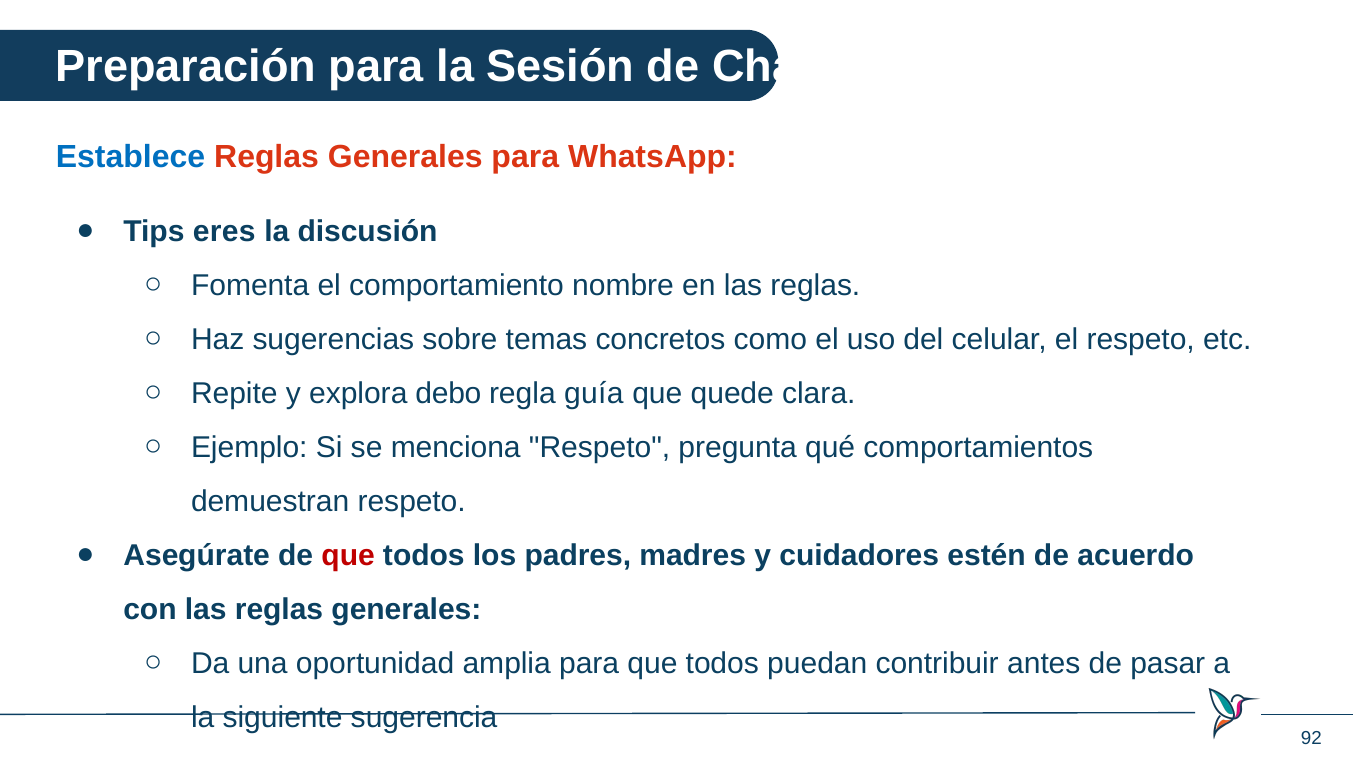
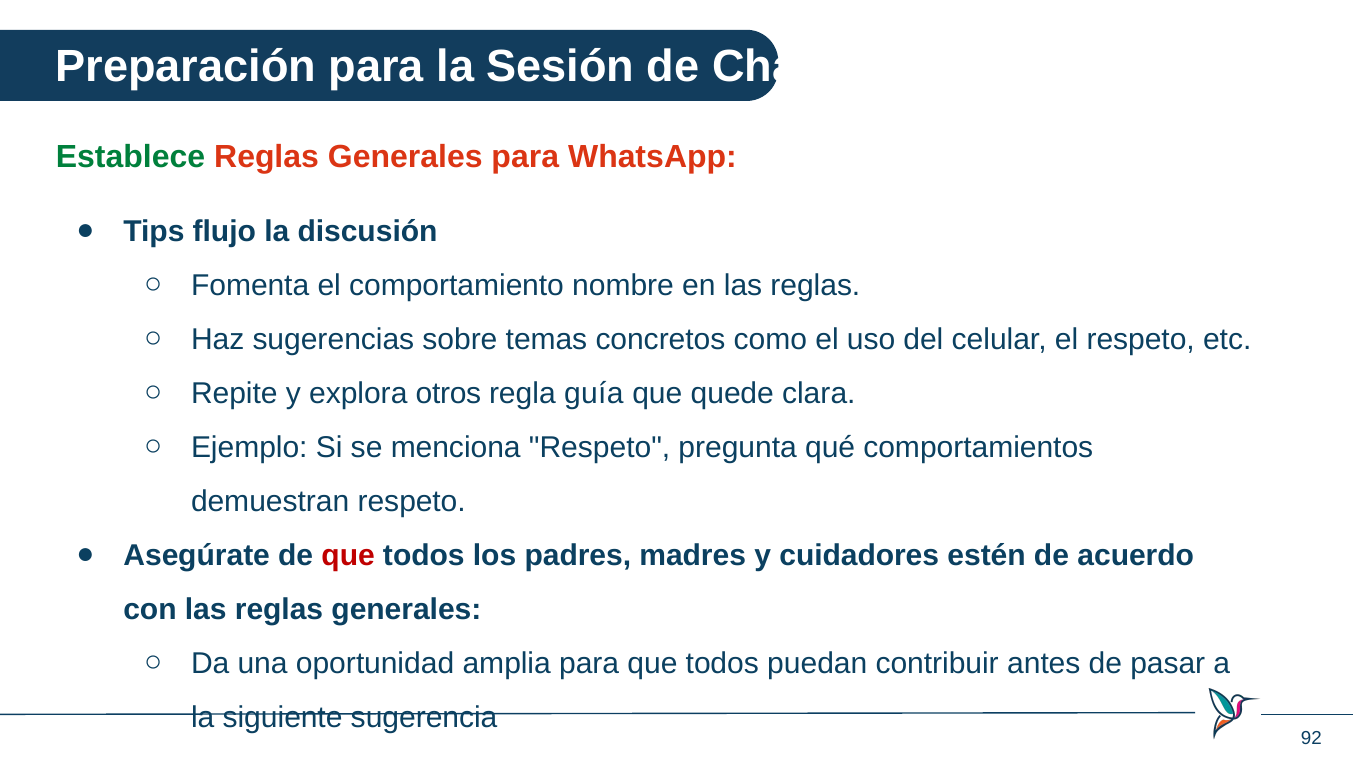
Establece colour: blue -> green
eres: eres -> flujo
debo: debo -> otros
